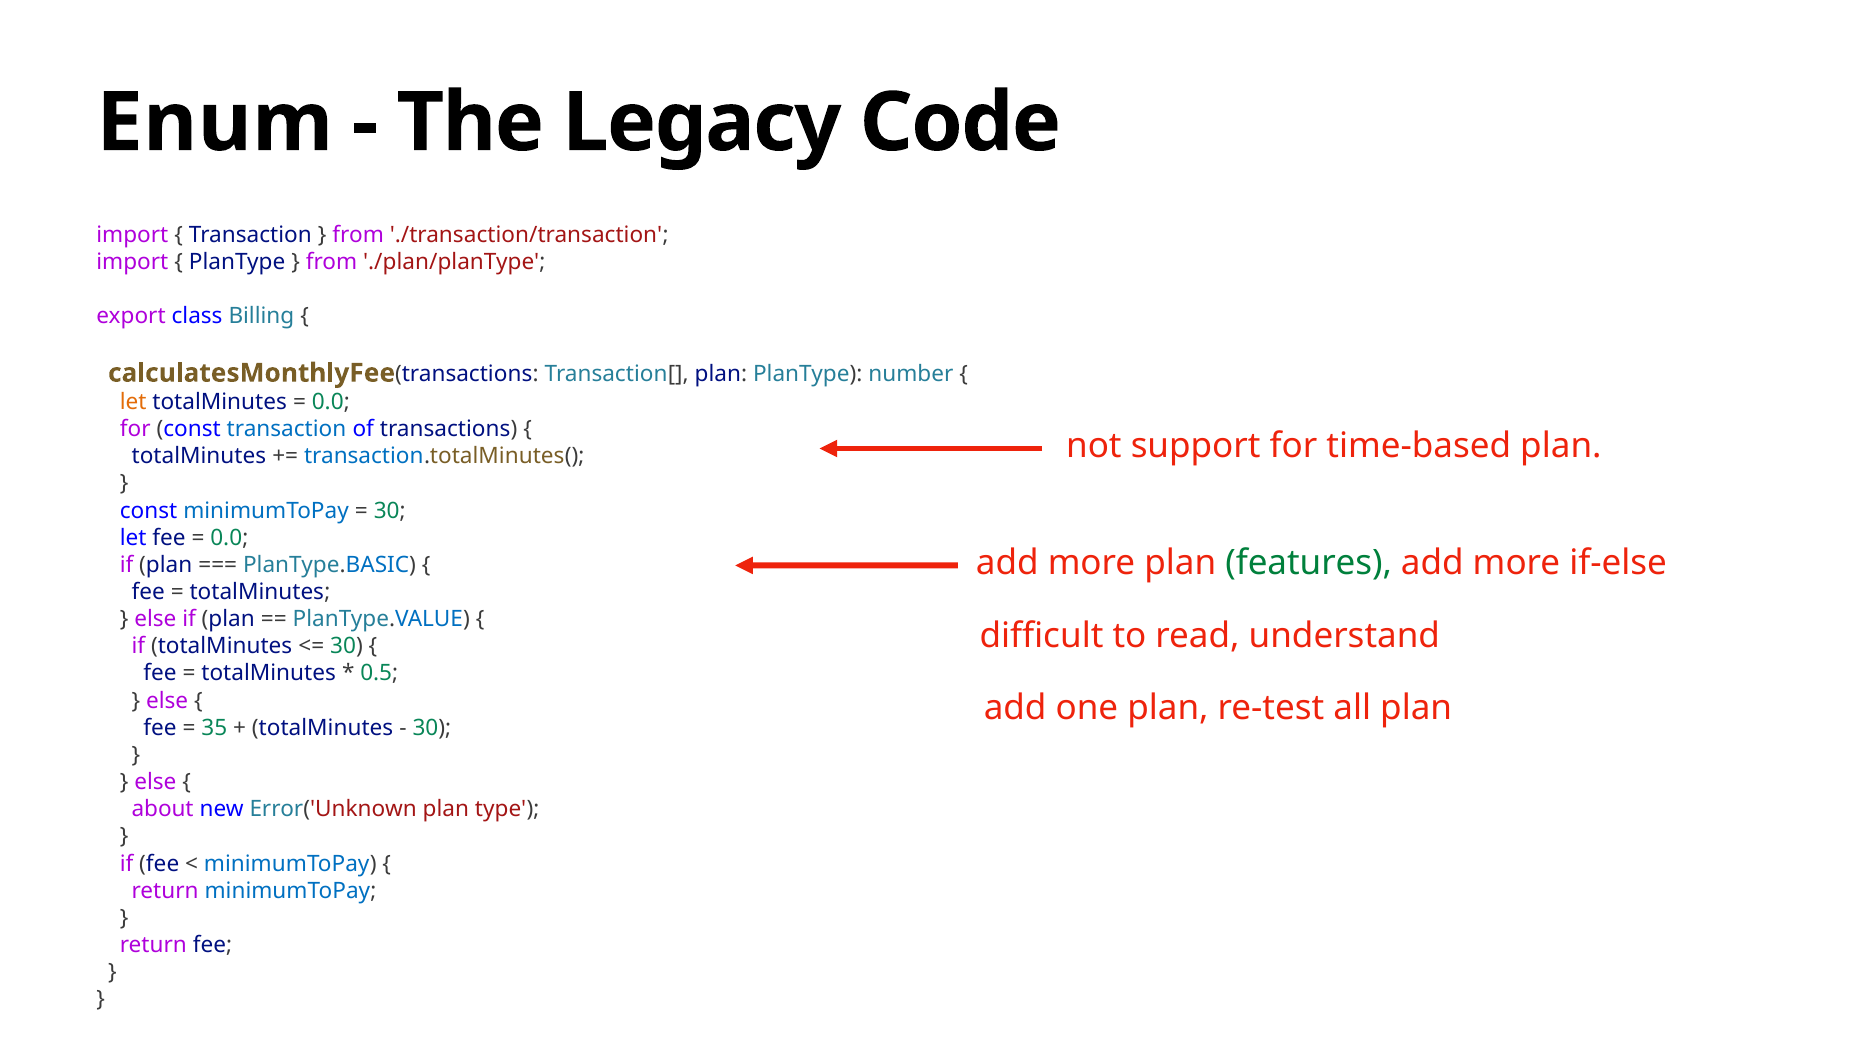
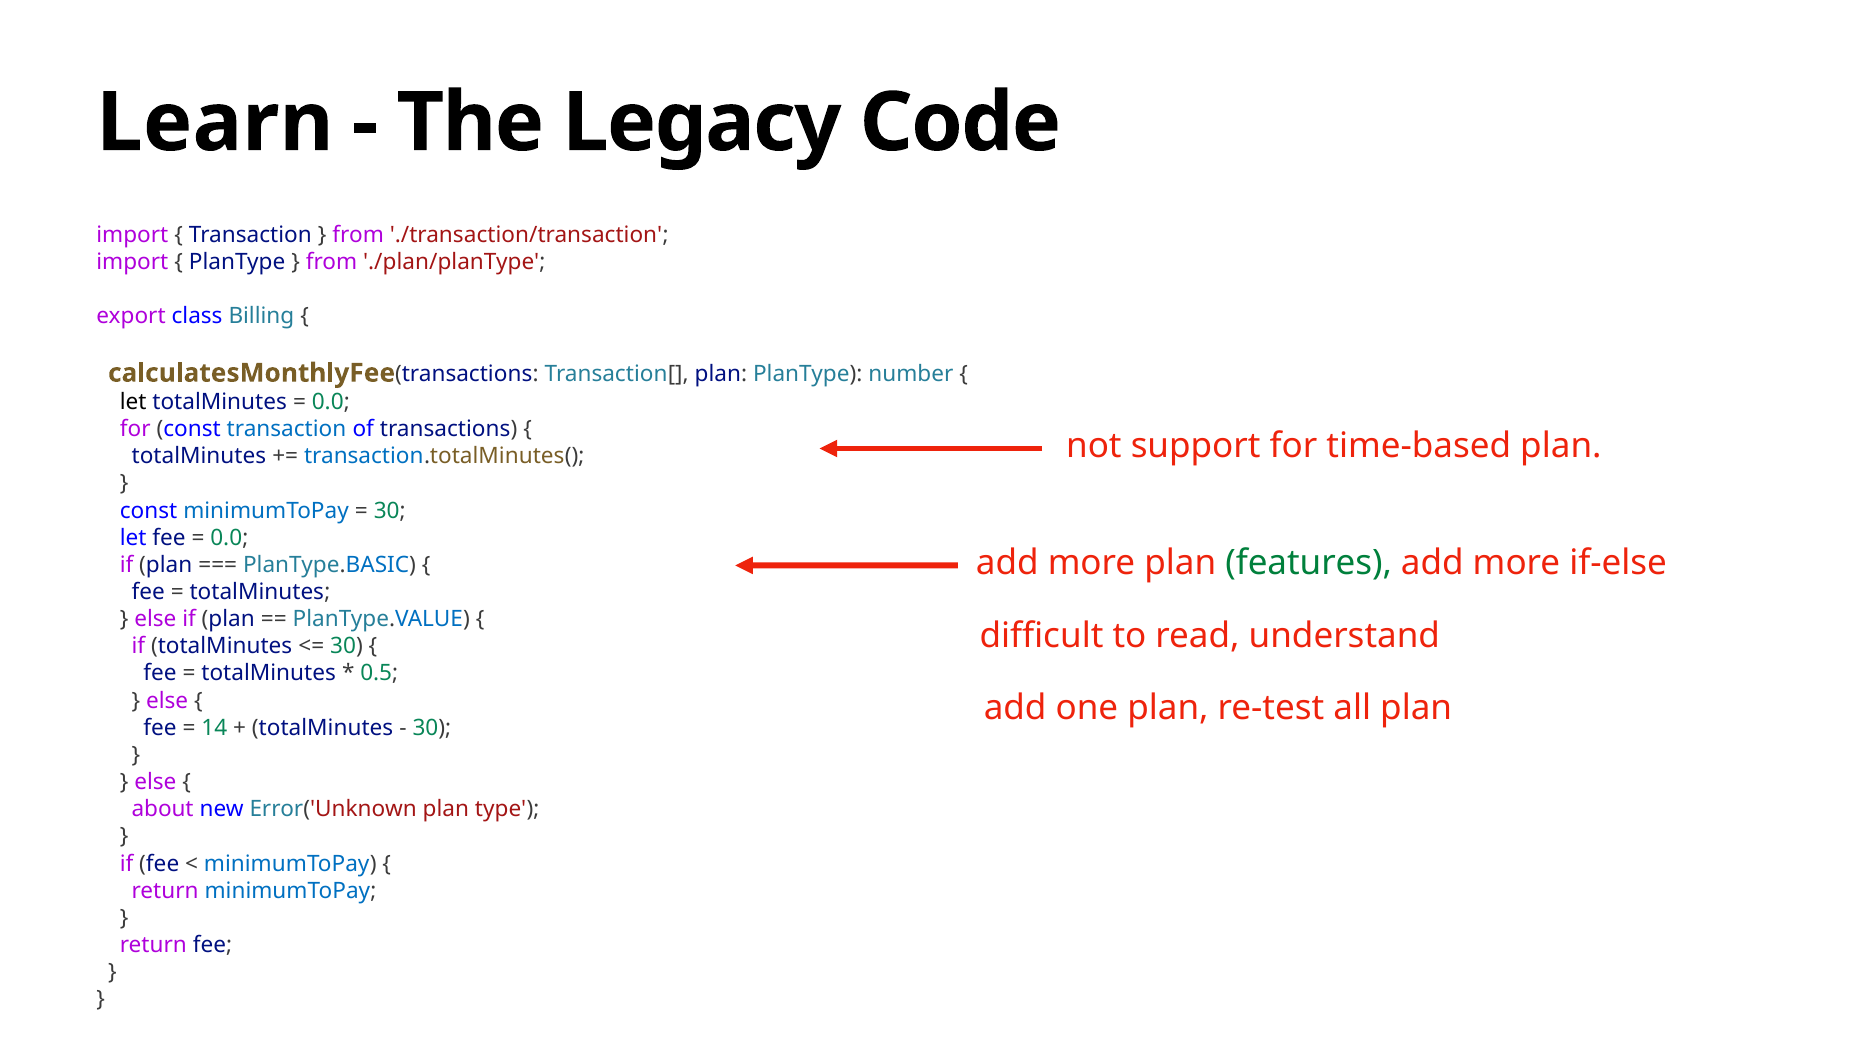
Enum: Enum -> Learn
let at (133, 402) colour: orange -> black
35: 35 -> 14
